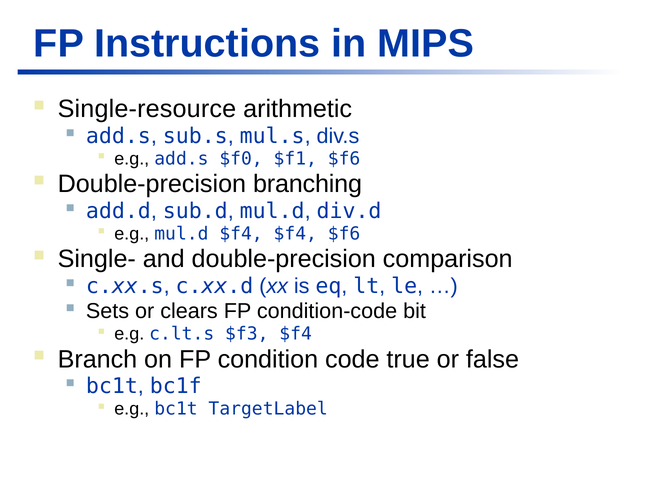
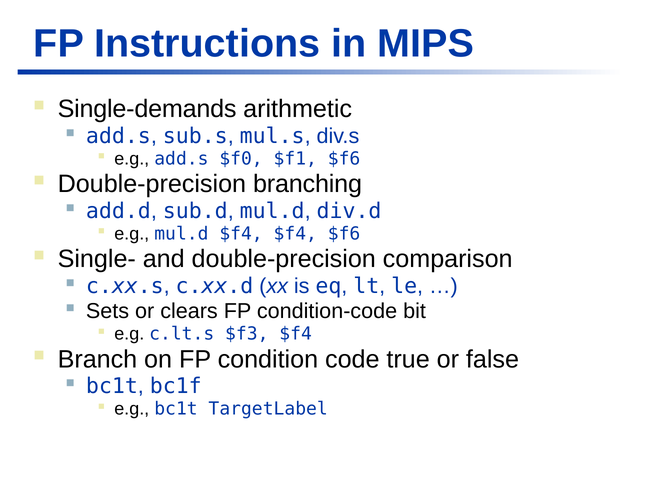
Single-resource: Single-resource -> Single-demands
